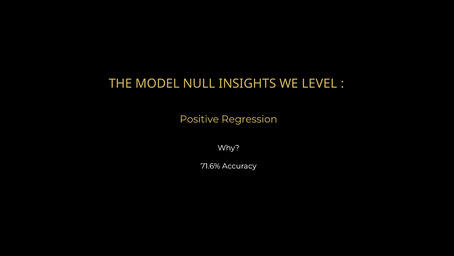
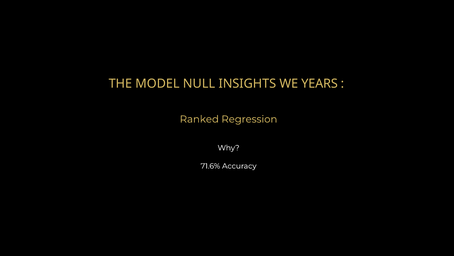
LEVEL: LEVEL -> YEARS
Positive: Positive -> Ranked
